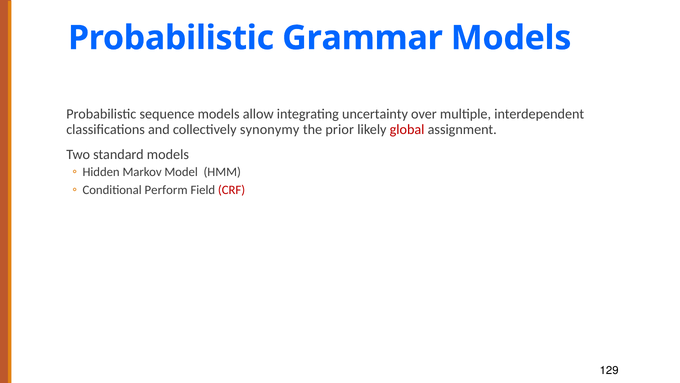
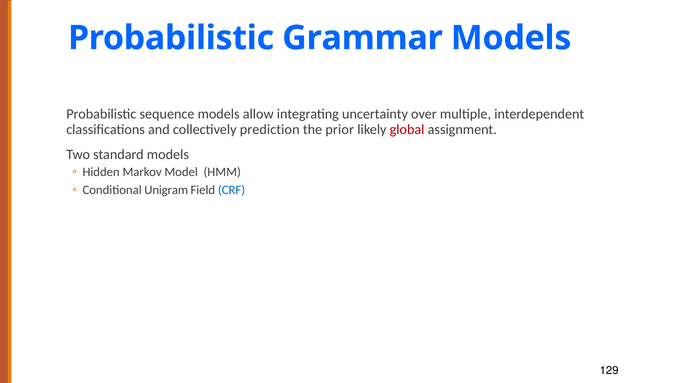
synonymy: synonymy -> prediction
Perform: Perform -> Unigram
CRF colour: red -> blue
